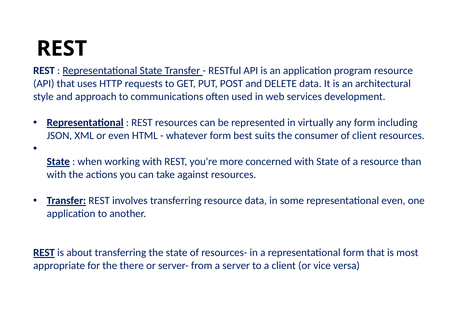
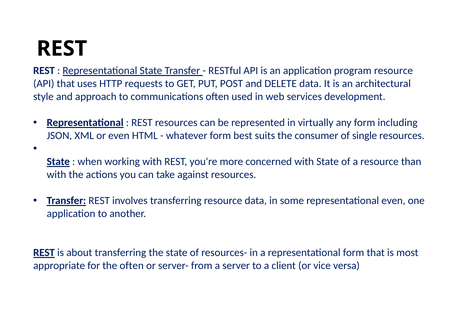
of client: client -> single
the there: there -> often
